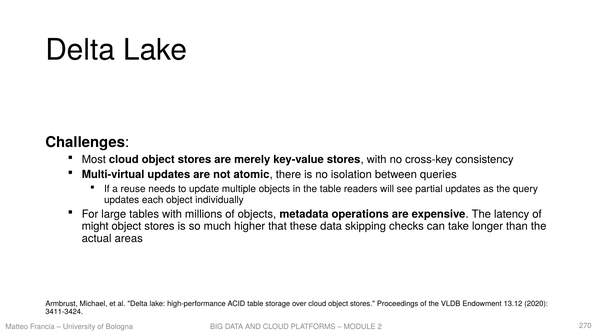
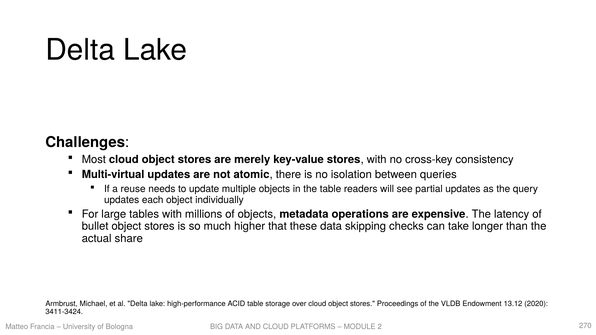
might: might -> bullet
areas: areas -> share
